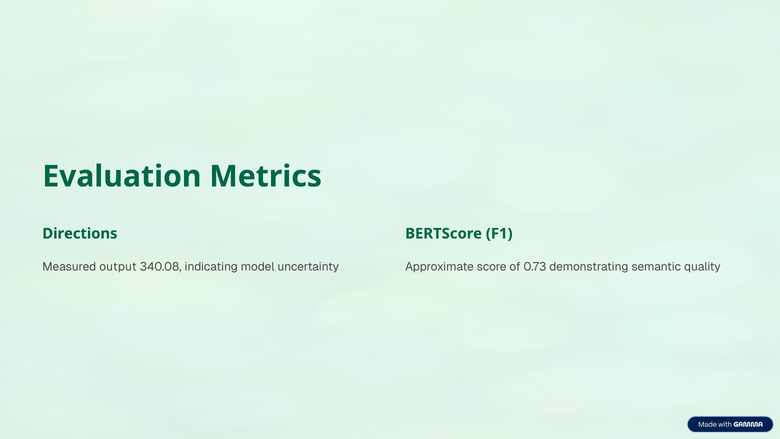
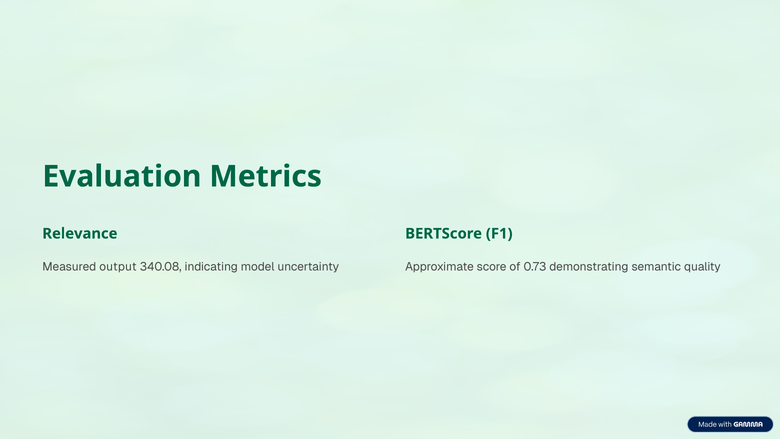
Directions: Directions -> Relevance
